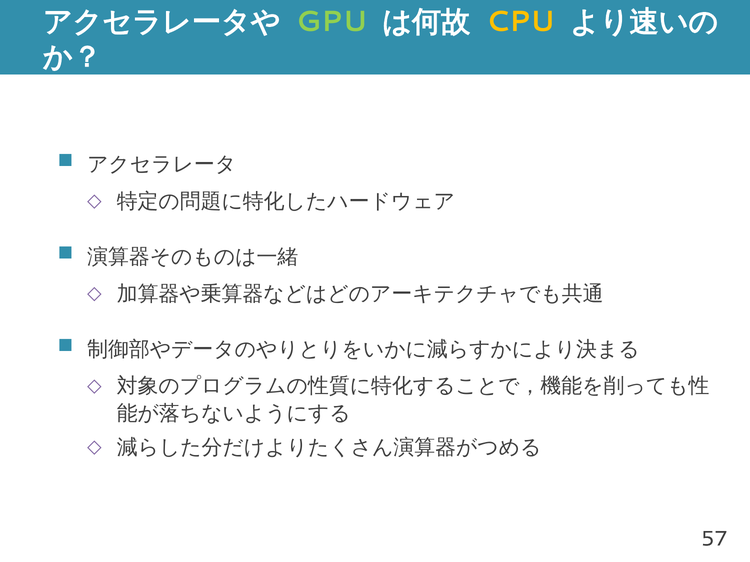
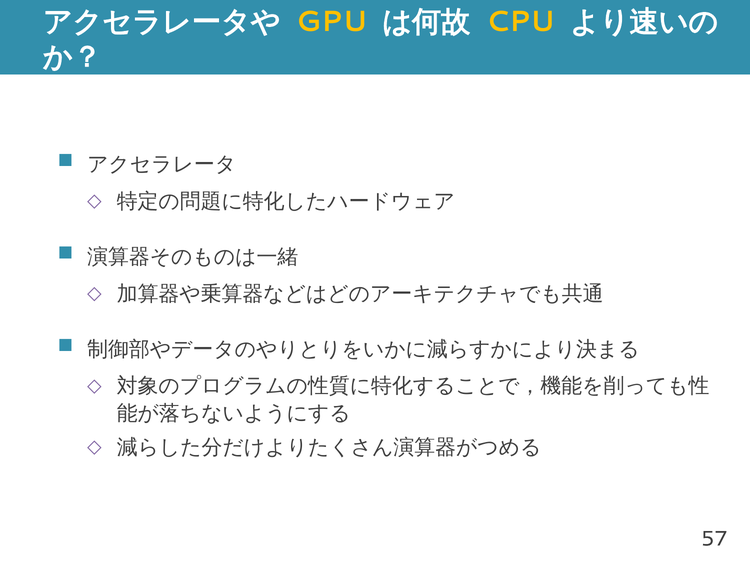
GPU colour: light green -> yellow
